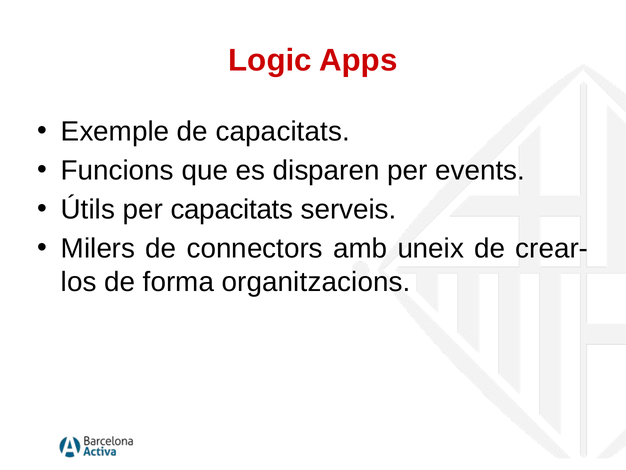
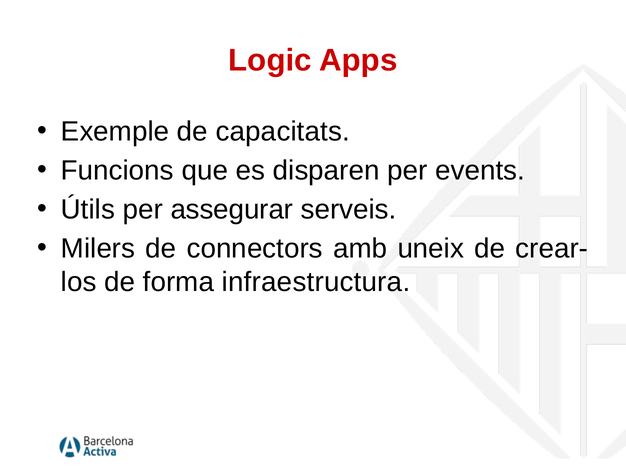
per capacitats: capacitats -> assegurar
organitzacions: organitzacions -> infraestructura
